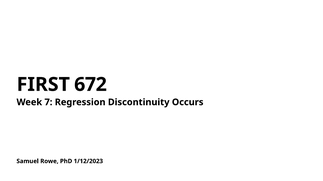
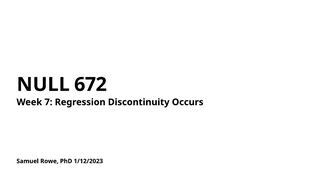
FIRST: FIRST -> NULL
